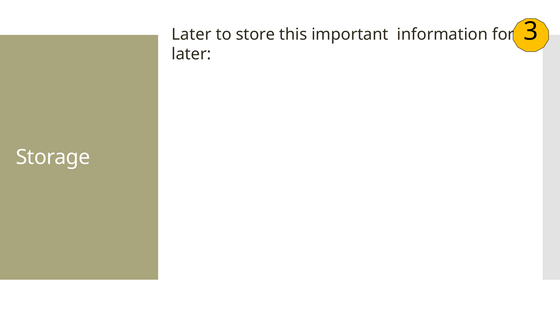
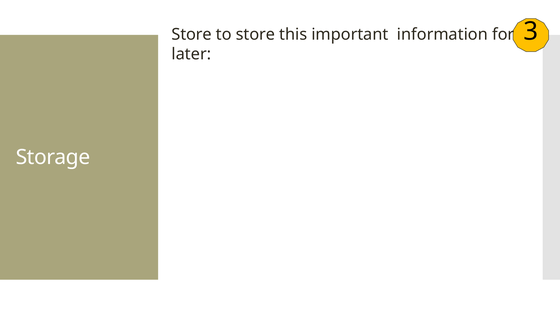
Later at (192, 35): Later -> Store
